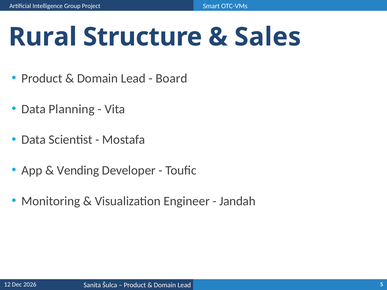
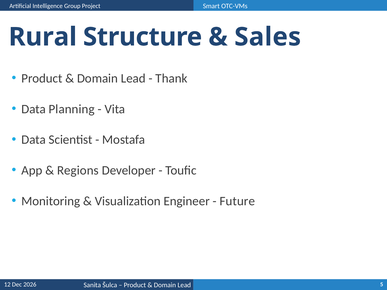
Board: Board -> Thank
Vending: Vending -> Regions
Jandah: Jandah -> Future
